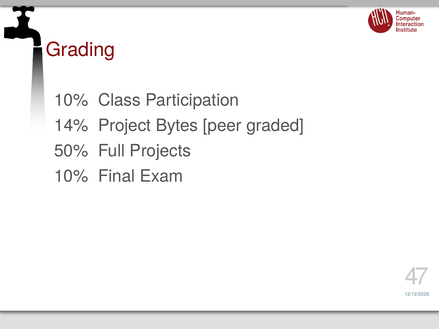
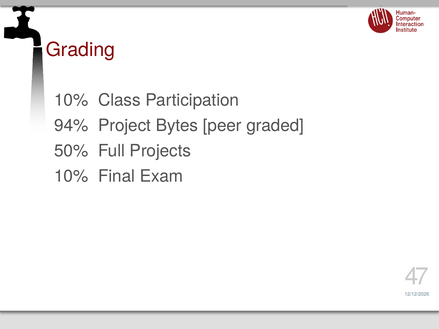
14%: 14% -> 94%
